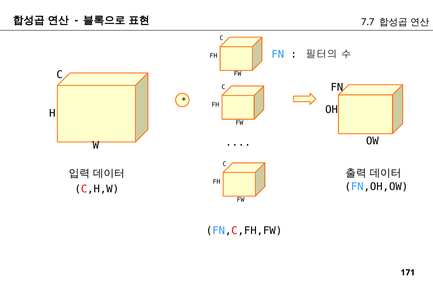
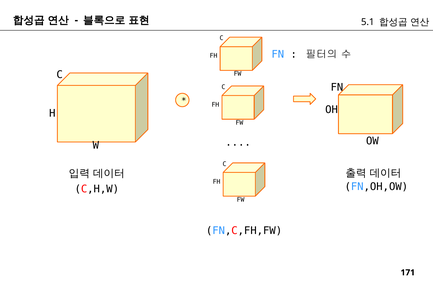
7.7: 7.7 -> 5.1
